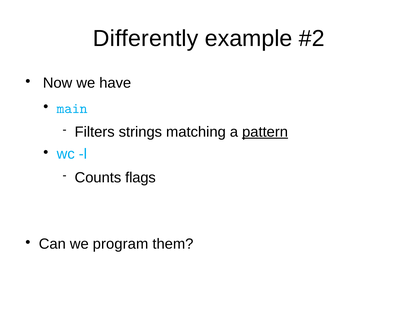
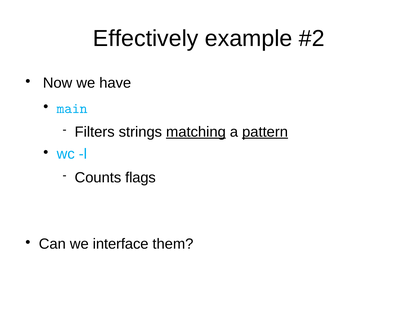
Differently: Differently -> Effectively
matching underline: none -> present
program: program -> interface
